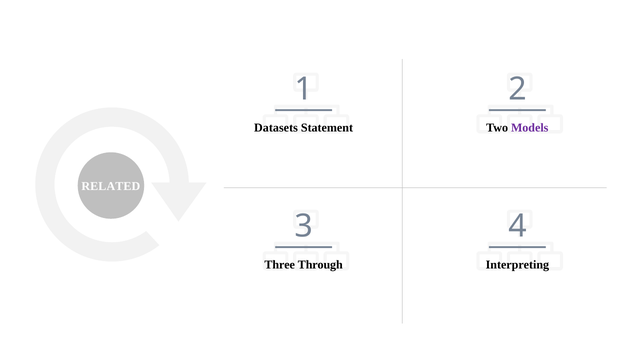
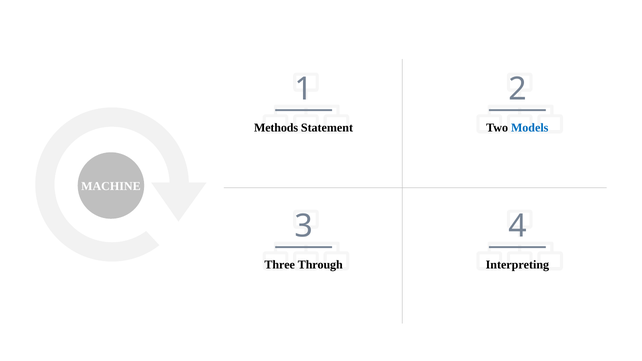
Datasets: Datasets -> Methods
Models colour: purple -> blue
RELATED: RELATED -> MACHINE
